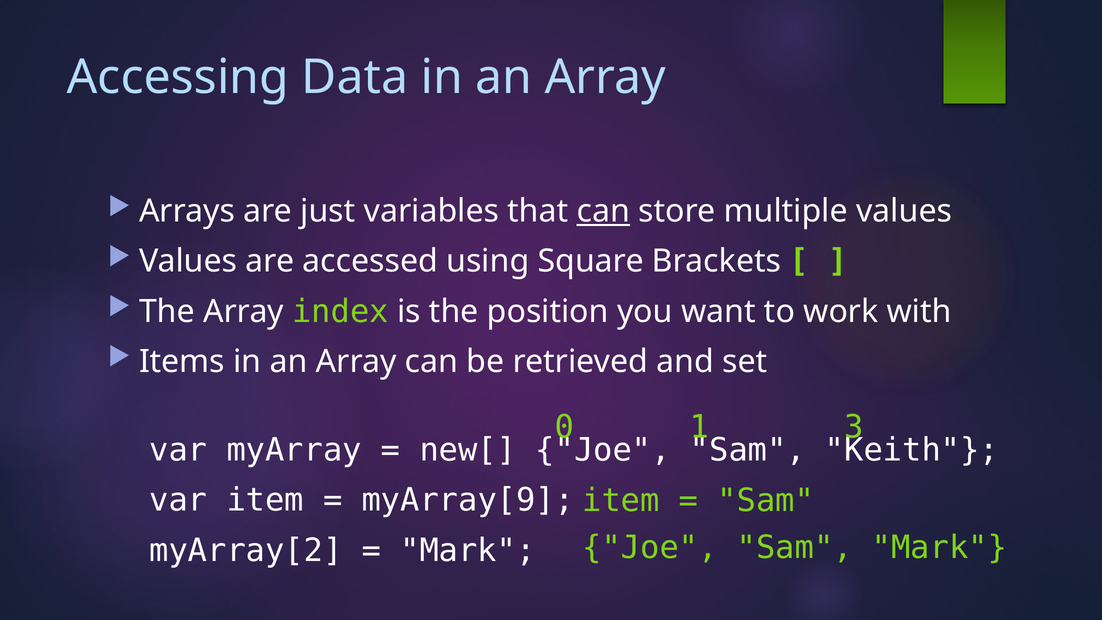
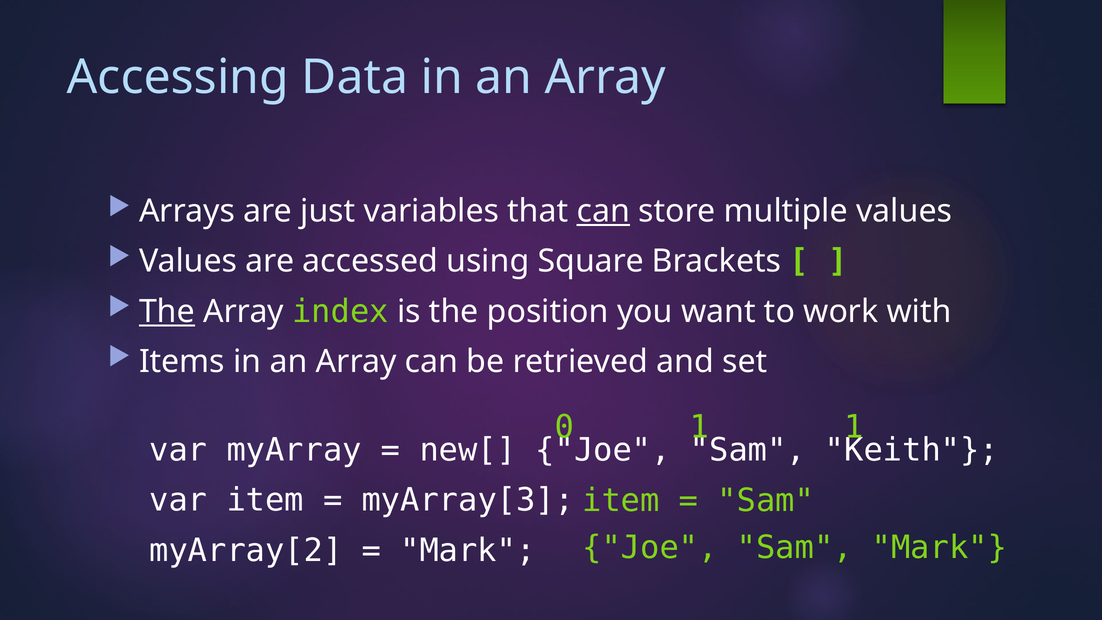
The at (167, 311) underline: none -> present
1 3: 3 -> 1
myArray[9: myArray[9 -> myArray[3
